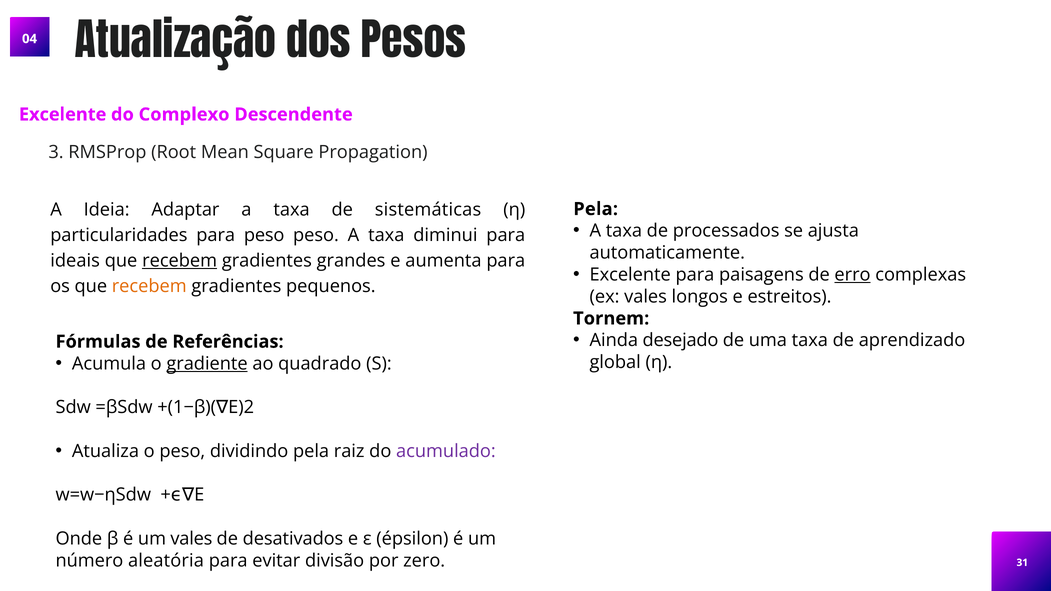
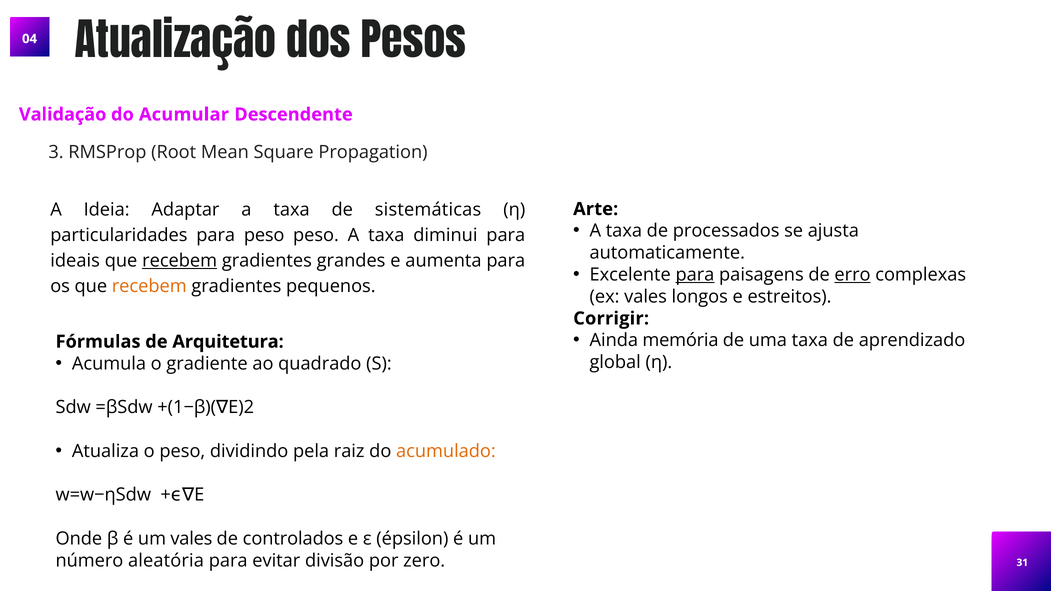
Excelente at (63, 115): Excelente -> Validação
Complexo: Complexo -> Acumular
Pela at (596, 209): Pela -> Arte
para at (695, 275) underline: none -> present
Tornem: Tornem -> Corrigir
desejado: desejado -> memória
Referências: Referências -> Arquitetura
gradiente underline: present -> none
acumulado colour: purple -> orange
desativados: desativados -> controlados
